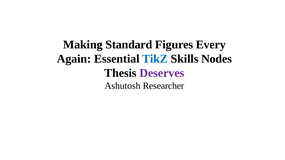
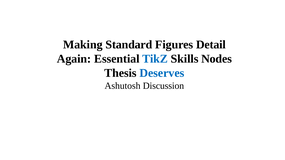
Every: Every -> Detail
Deserves colour: purple -> blue
Researcher: Researcher -> Discussion
